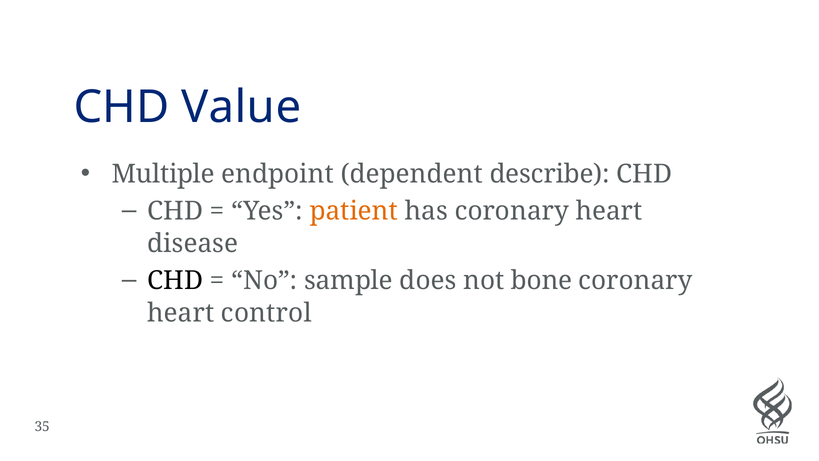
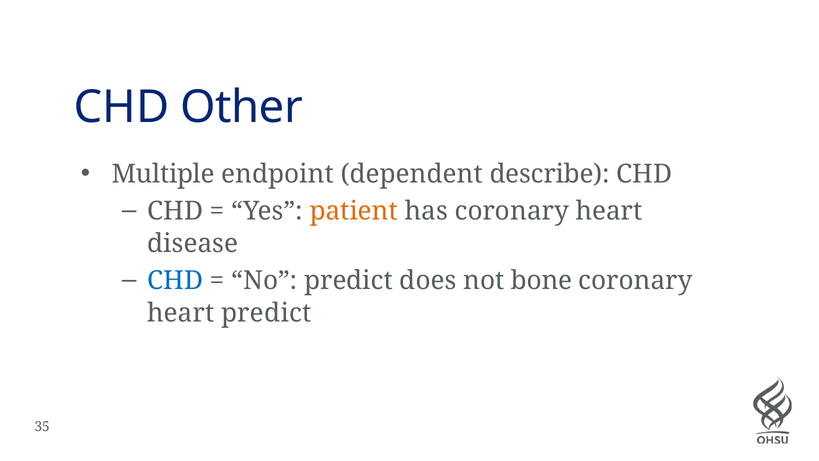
Value: Value -> Other
CHD at (175, 280) colour: black -> blue
No sample: sample -> predict
heart control: control -> predict
